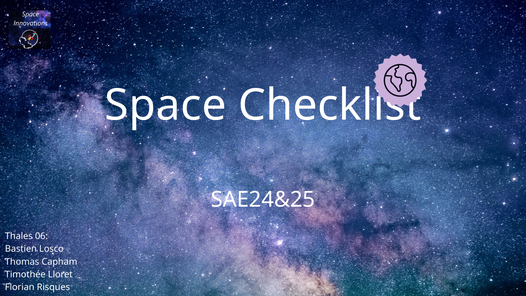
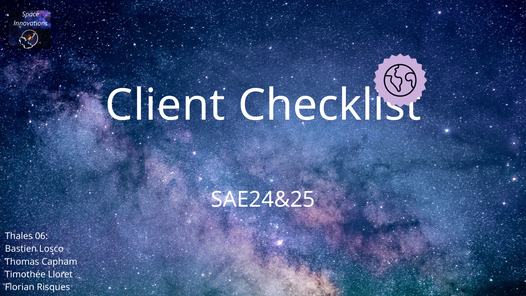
Space: Space -> Client
